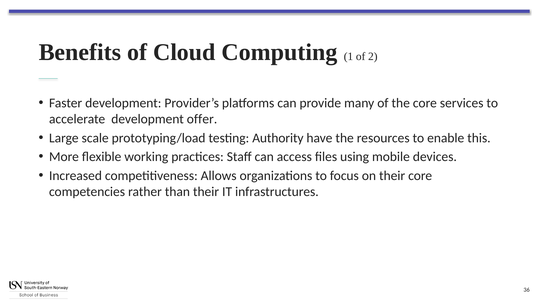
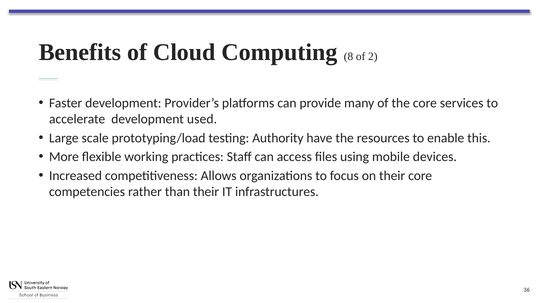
1: 1 -> 8
offer: offer -> used
